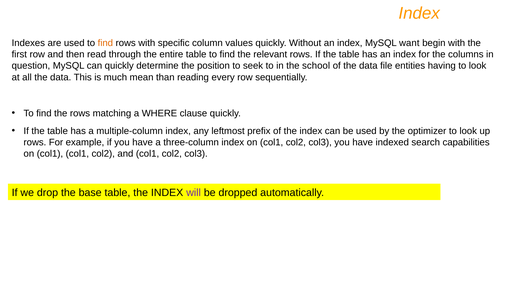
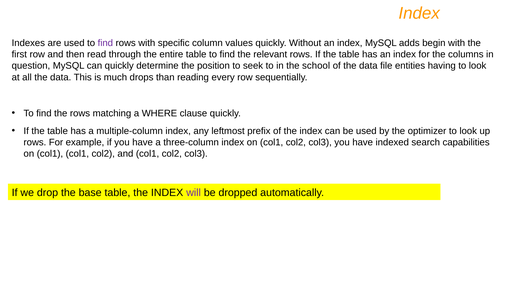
find at (105, 43) colour: orange -> purple
want: want -> adds
mean: mean -> drops
